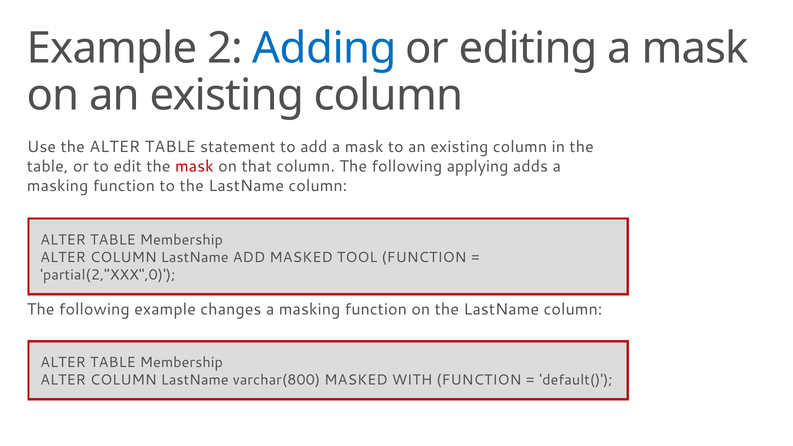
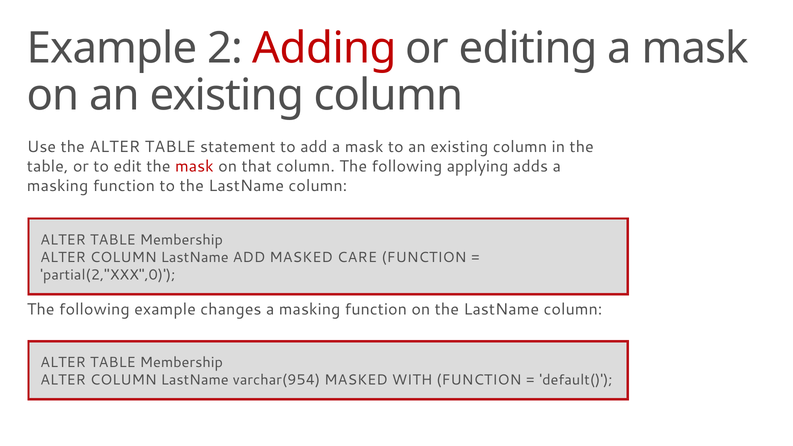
Adding colour: blue -> red
TOOL: TOOL -> CARE
varchar(800: varchar(800 -> varchar(954
